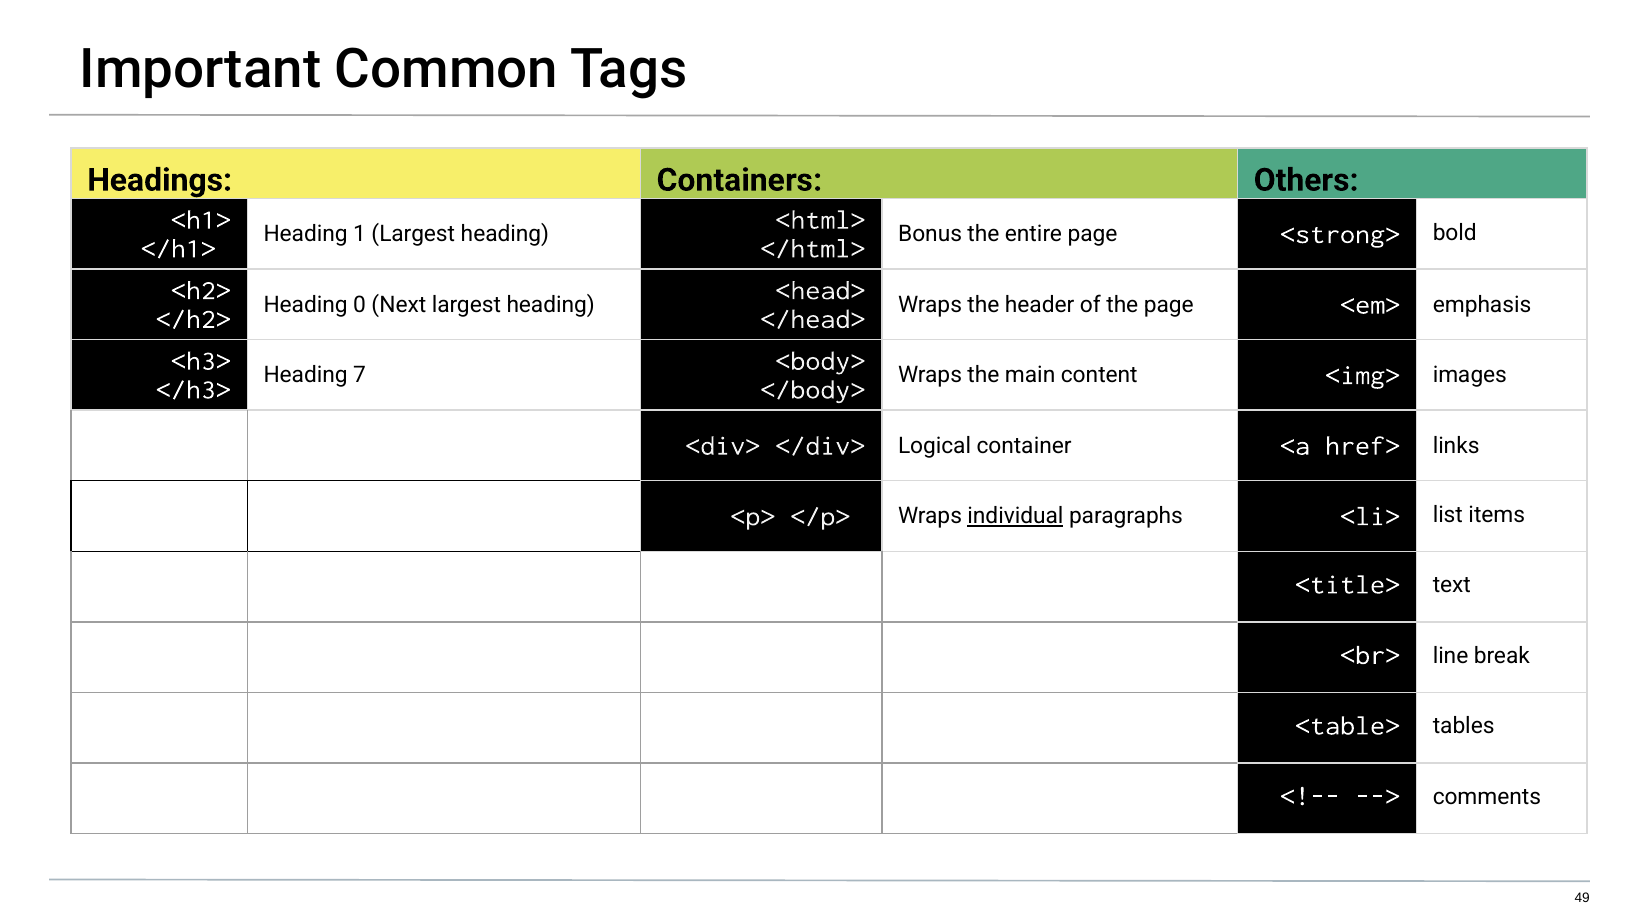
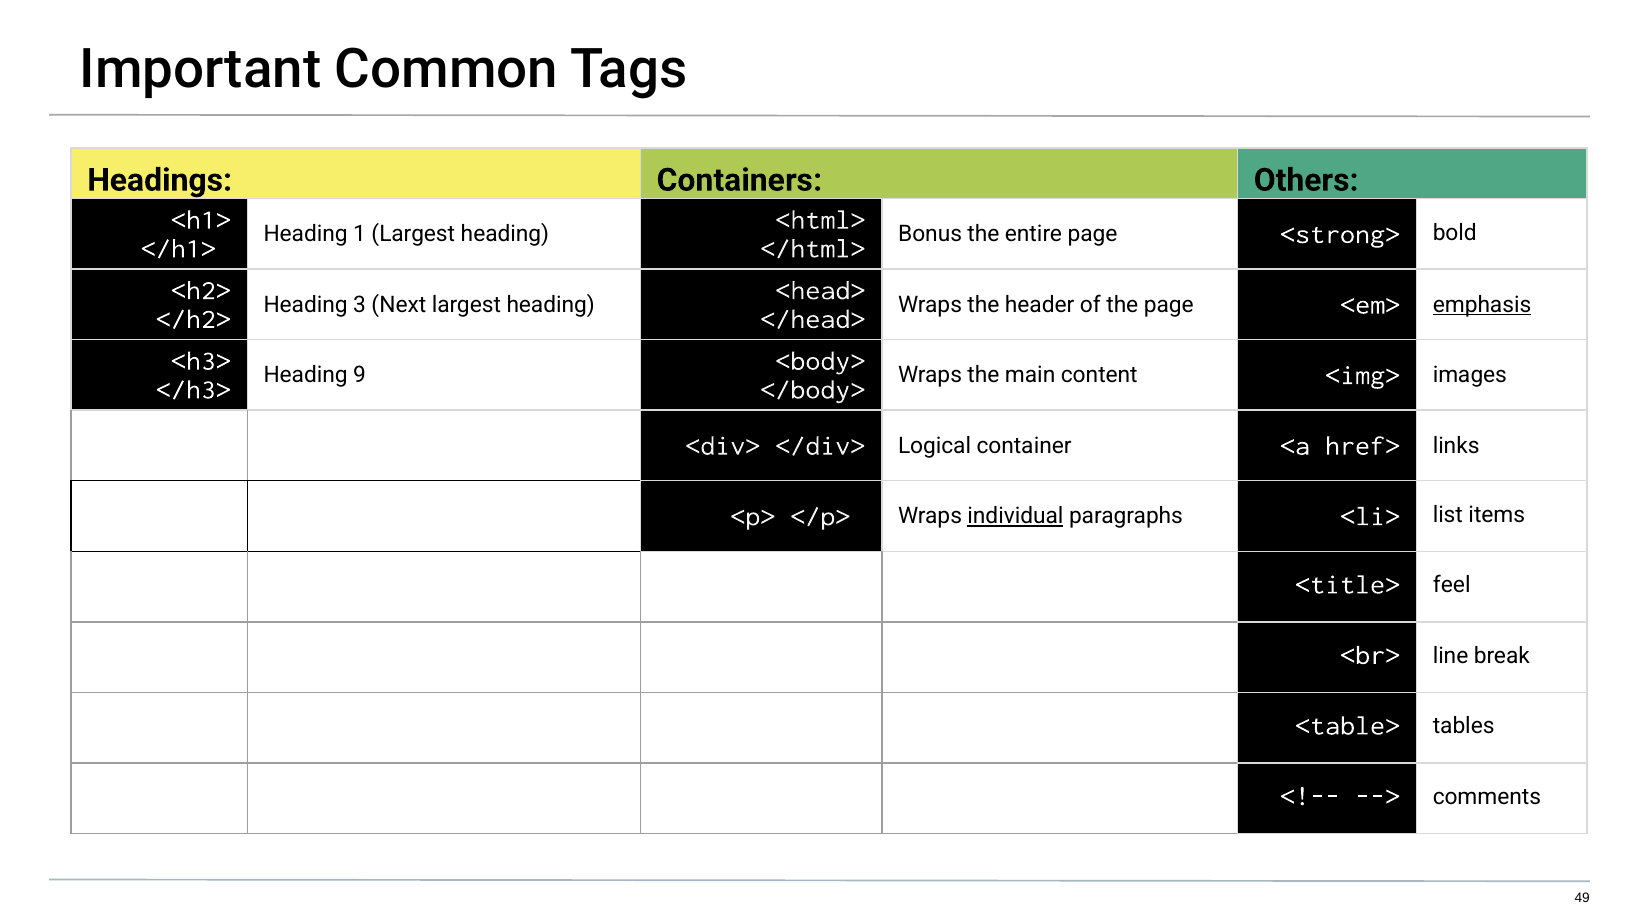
0: 0 -> 3
emphasis underline: none -> present
7: 7 -> 9
text: text -> feel
